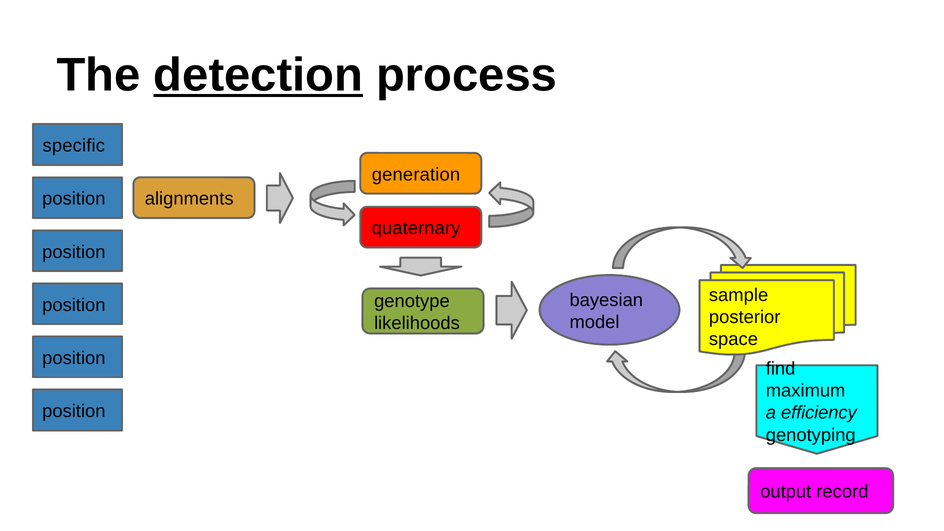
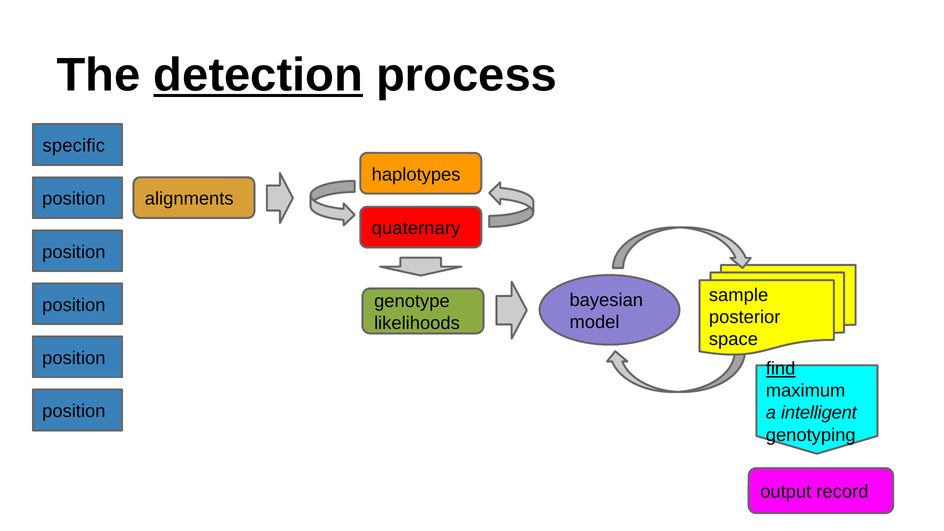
generation: generation -> haplotypes
find underline: none -> present
efficiency: efficiency -> intelligent
